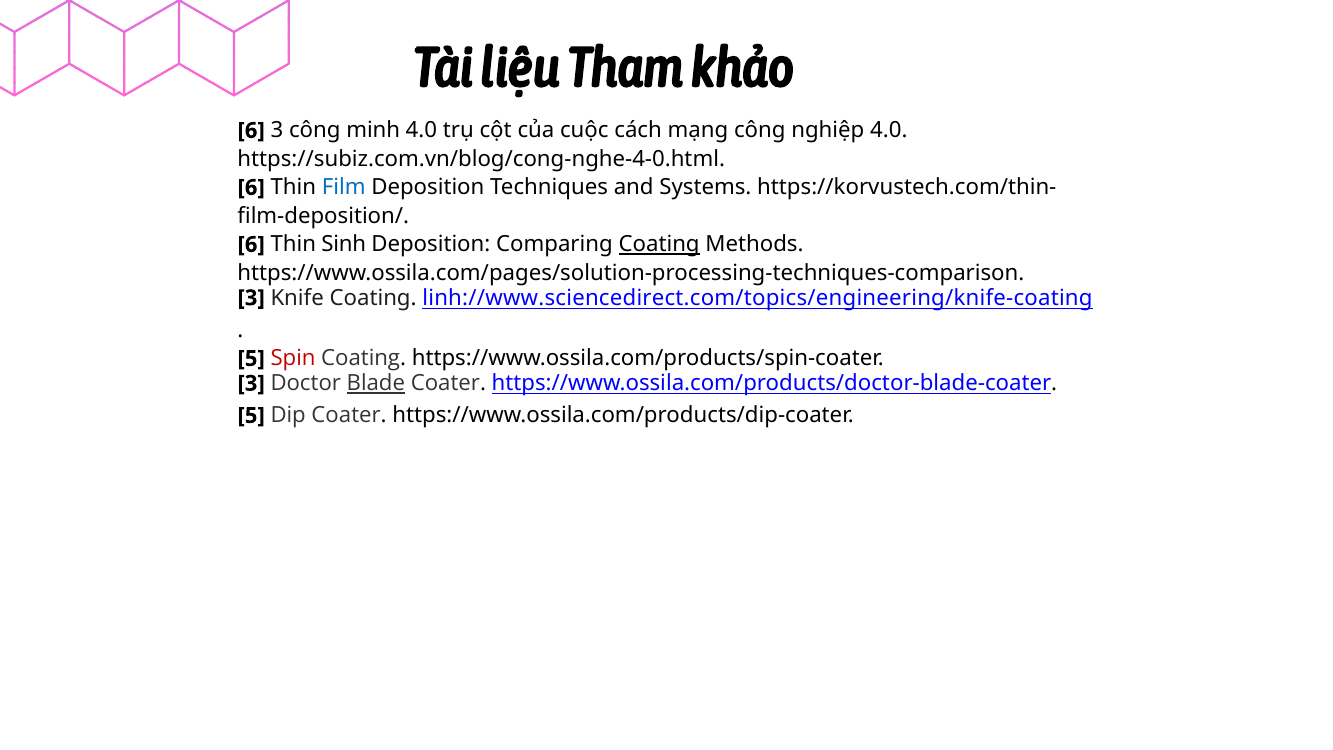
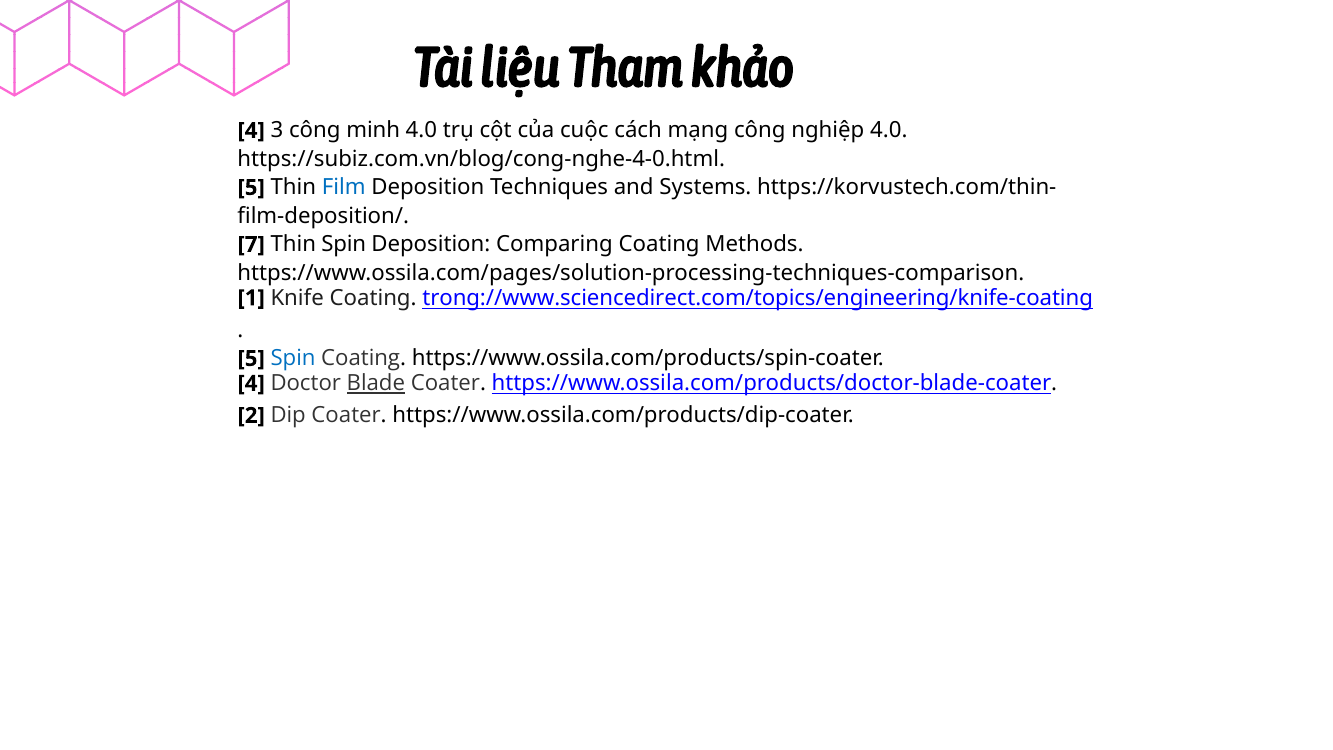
6 at (251, 131): 6 -> 4
6 at (251, 188): 6 -> 5
6 at (251, 245): 6 -> 7
Thin Sinh: Sinh -> Spin
Coating at (659, 245) underline: present -> none
3 at (251, 298): 3 -> 1
linh://www.sciencedirect.com/topics/engineering/knife-coating: linh://www.sciencedirect.com/topics/engineering/knife-coating -> trong://www.sciencedirect.com/topics/engineering/knife-coating
Spin at (293, 359) colour: red -> blue
3 at (251, 383): 3 -> 4
5 at (251, 416): 5 -> 2
